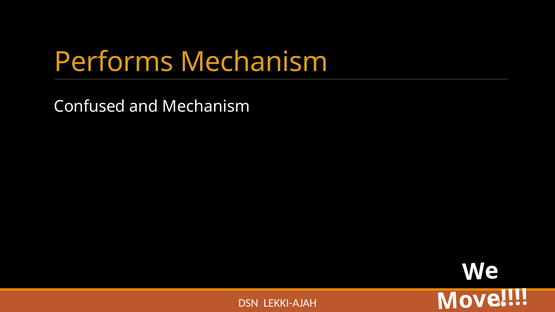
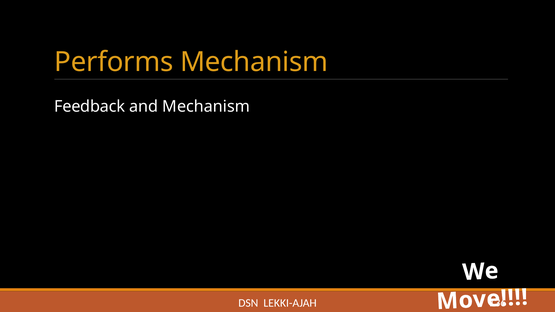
Confused: Confused -> Feedback
